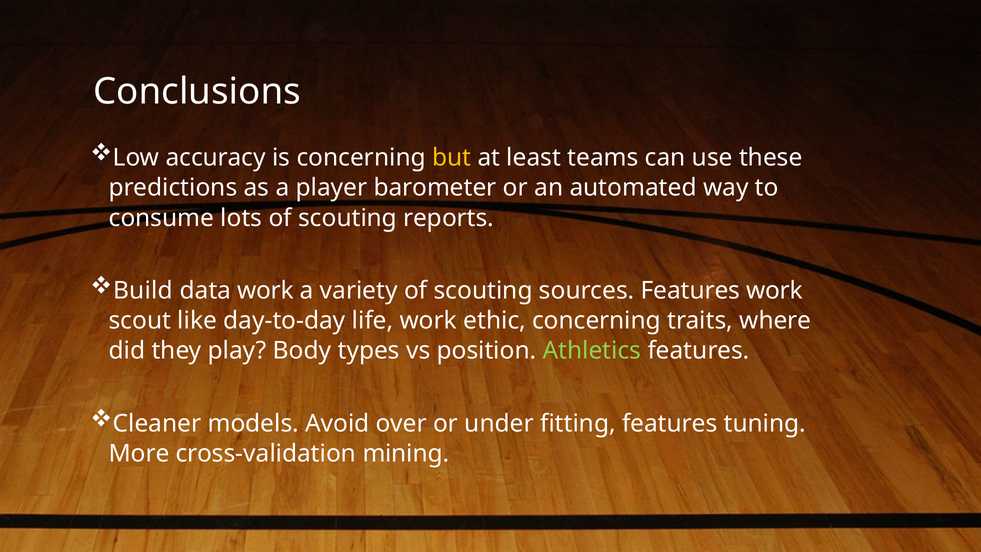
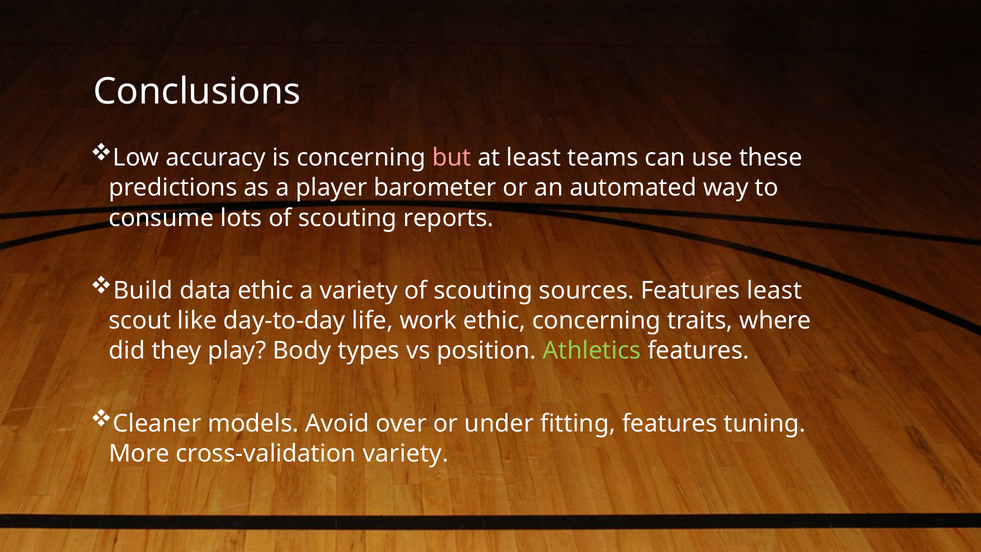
but colour: yellow -> pink
data work: work -> ethic
Features work: work -> least
cross-validation mining: mining -> variety
